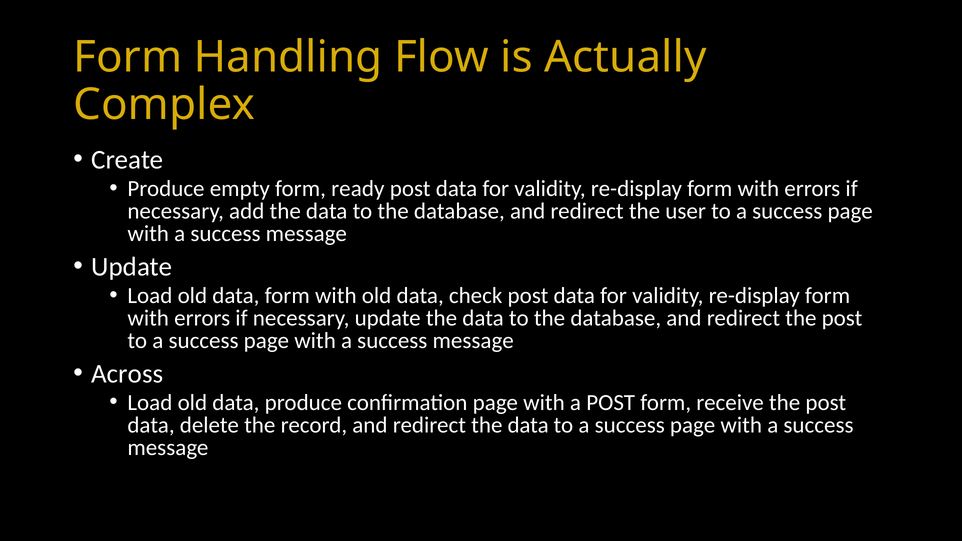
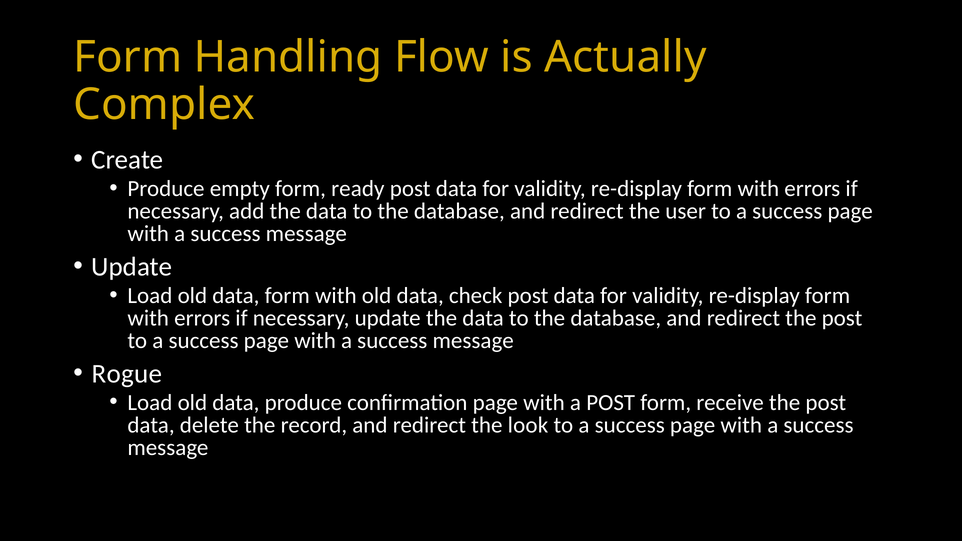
Across: Across -> Rogue
redirect the data: data -> look
